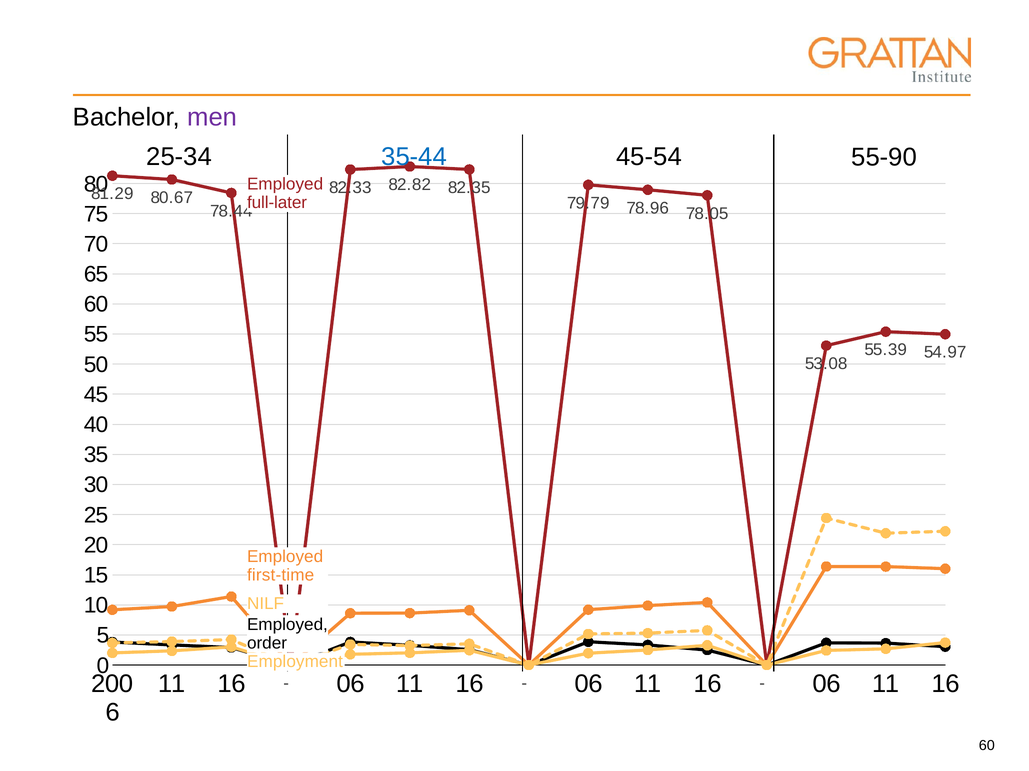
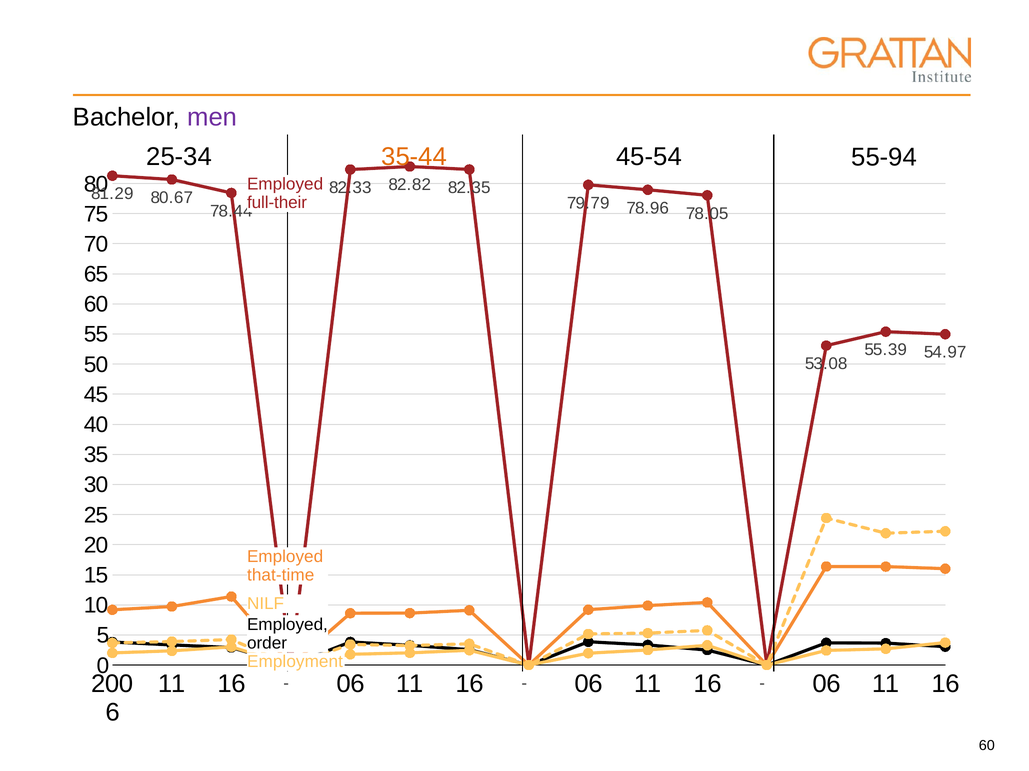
35-44 colour: blue -> orange
55-90: 55-90 -> 55-94
full-later: full-later -> full-their
first-time: first-time -> that-time
